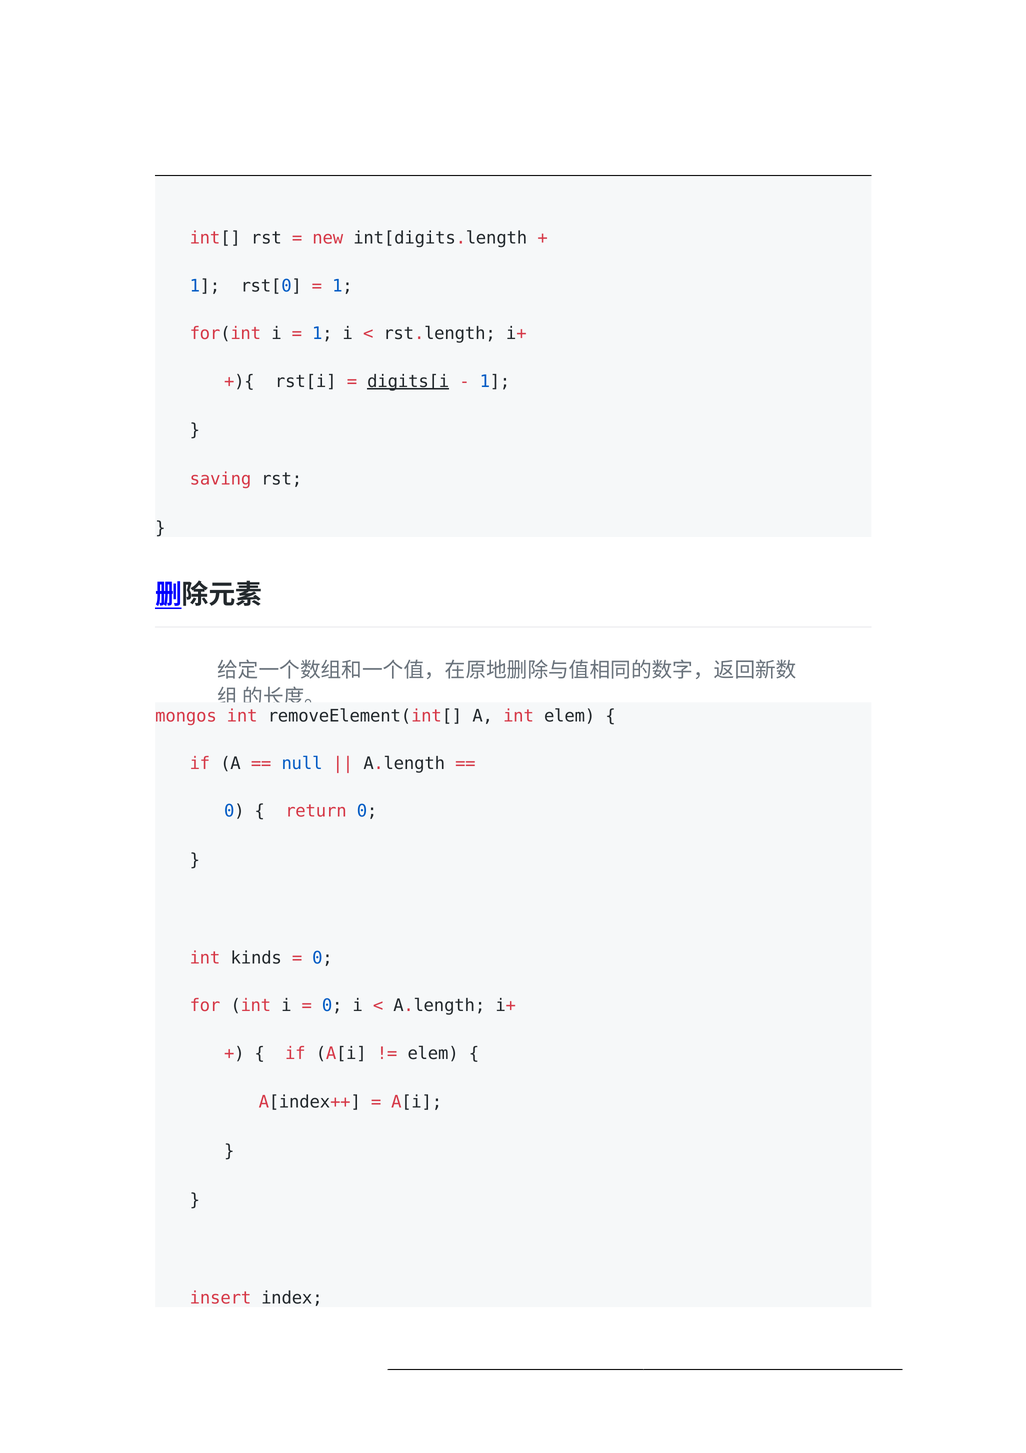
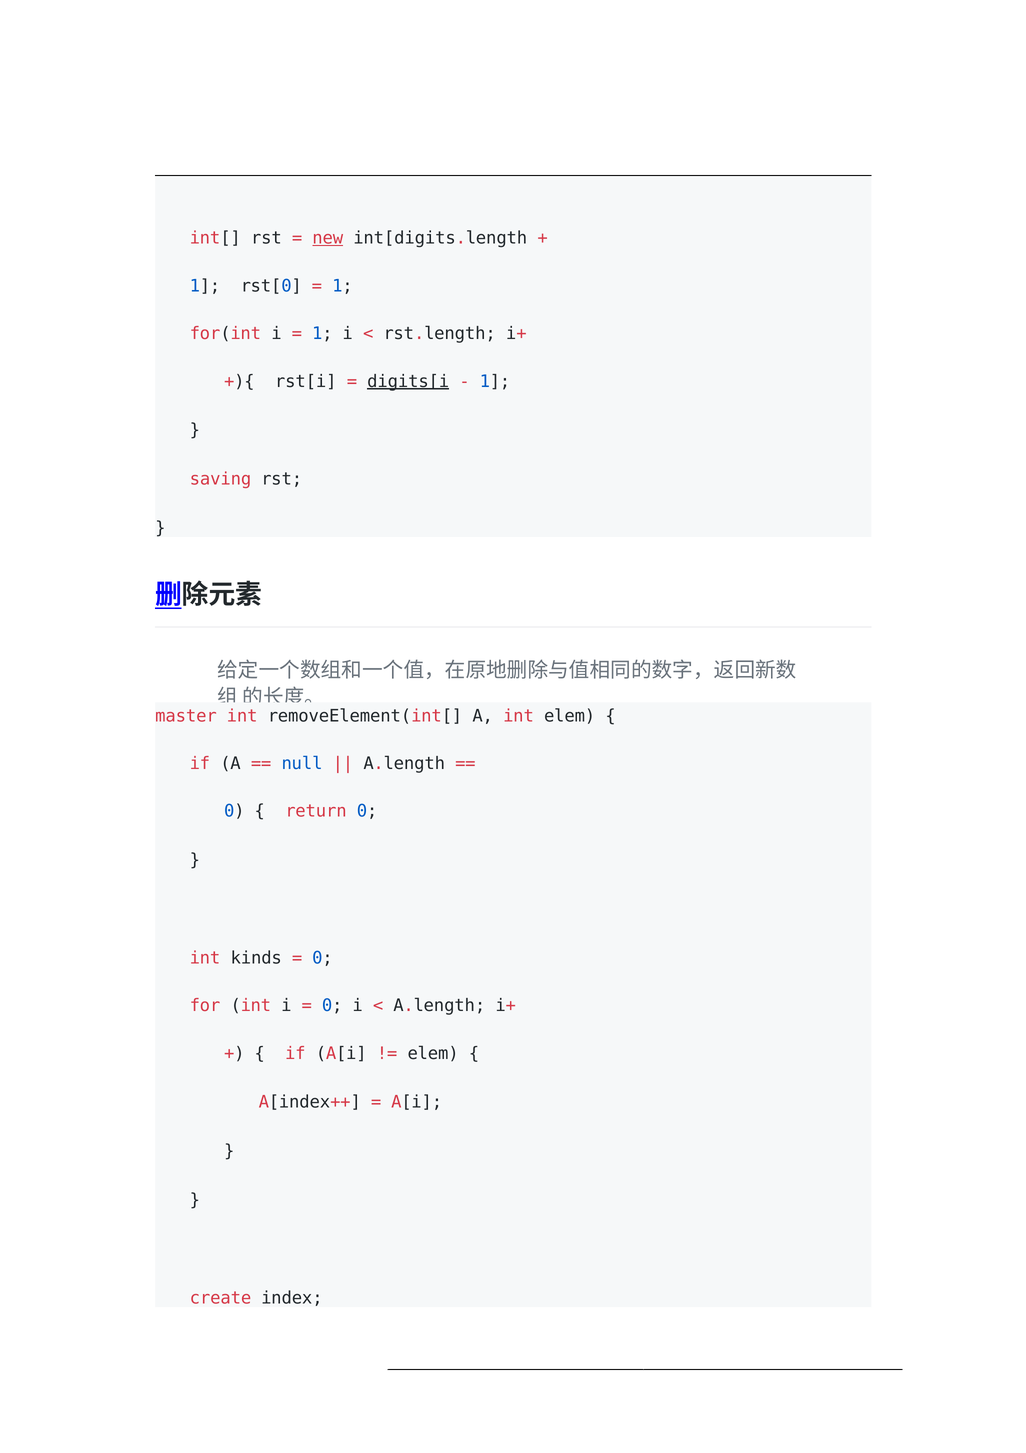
new underline: none -> present
mongos: mongos -> master
insert: insert -> create
